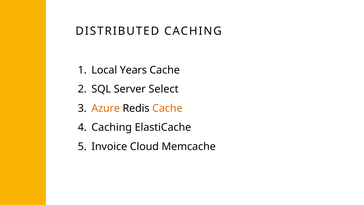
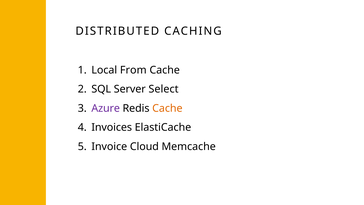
Years: Years -> From
Azure colour: orange -> purple
Caching at (112, 127): Caching -> Invoices
